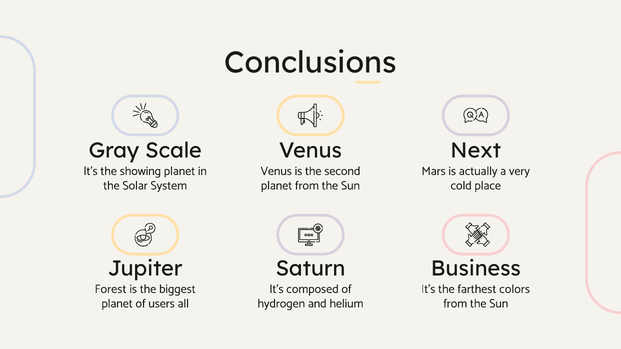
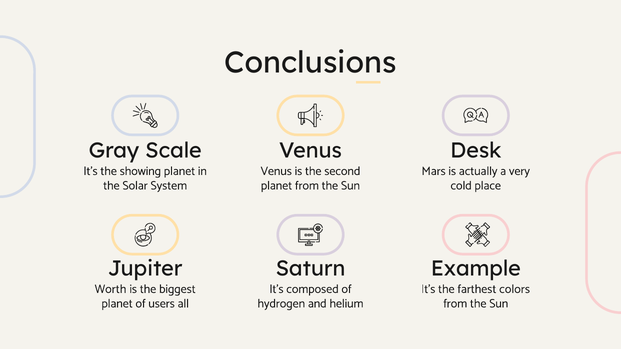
Next: Next -> Desk
Business: Business -> Example
Forest: Forest -> Worth
